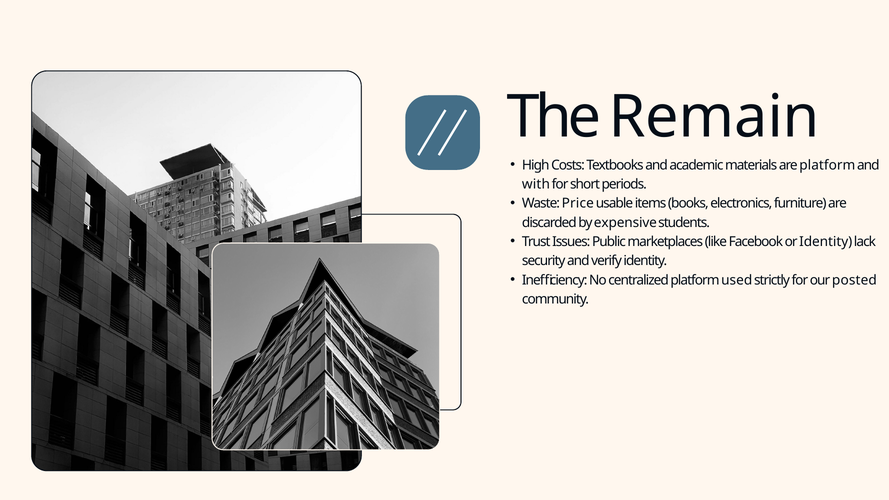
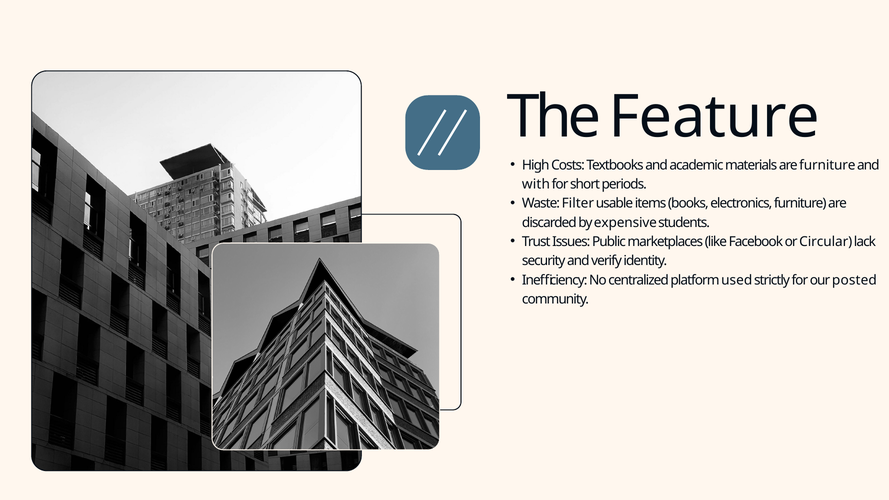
Remain: Remain -> Feature
are platform: platform -> furniture
Price: Price -> Filter
or Identity: Identity -> Circular
